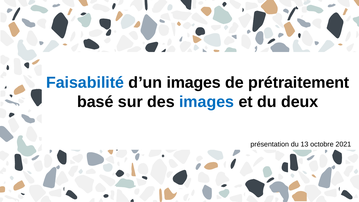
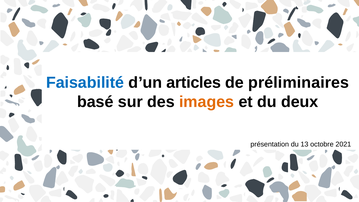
d’un images: images -> articles
prétraitement: prétraitement -> préliminaires
images at (207, 102) colour: blue -> orange
